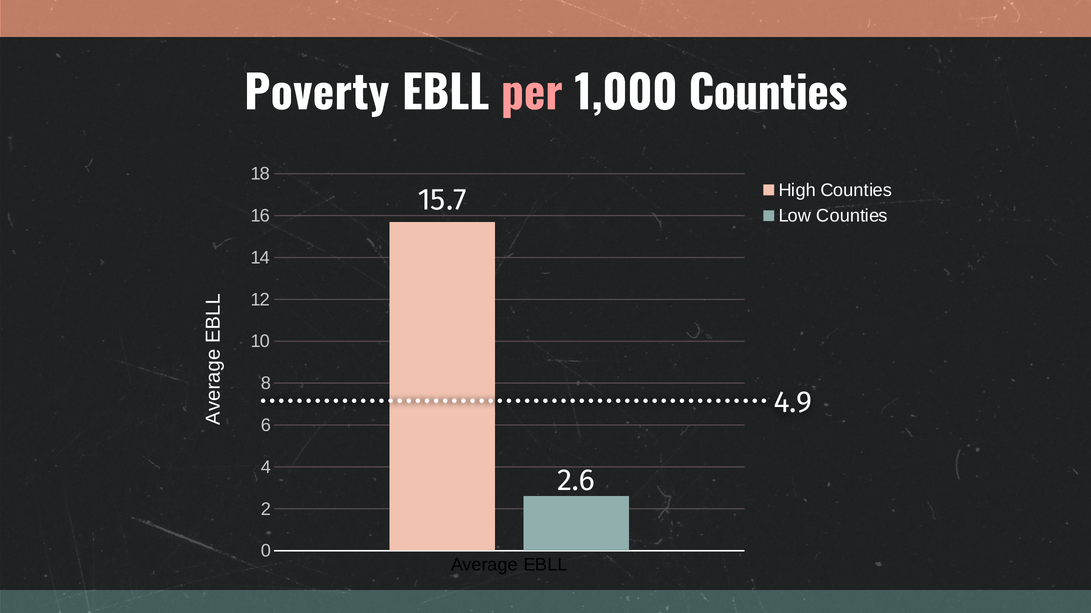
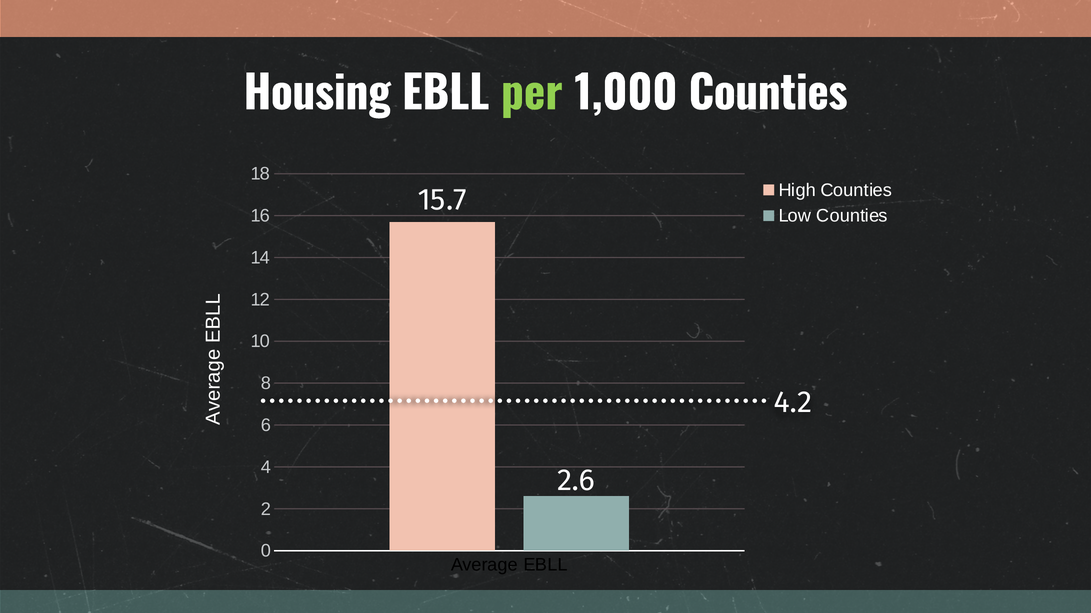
Poverty: Poverty -> Housing
per colour: pink -> light green
4.9: 4.9 -> 4.2
